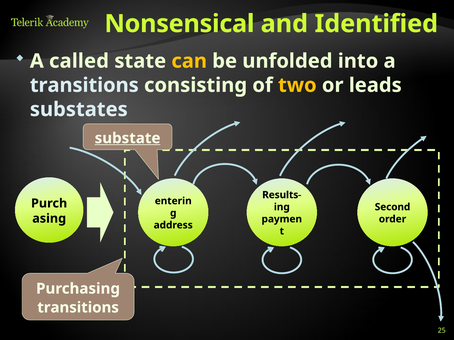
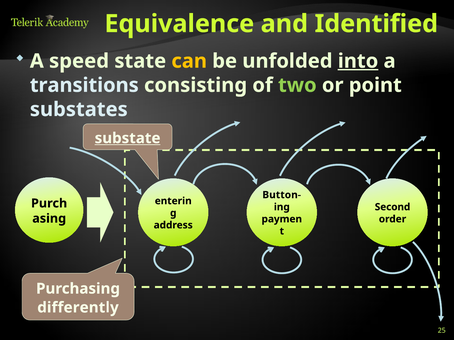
Nonsensical: Nonsensical -> Equivalence
called: called -> speed
into underline: none -> present
two colour: yellow -> light green
leads: leads -> point
Results-: Results- -> Button-
transitions at (78, 308): transitions -> differently
